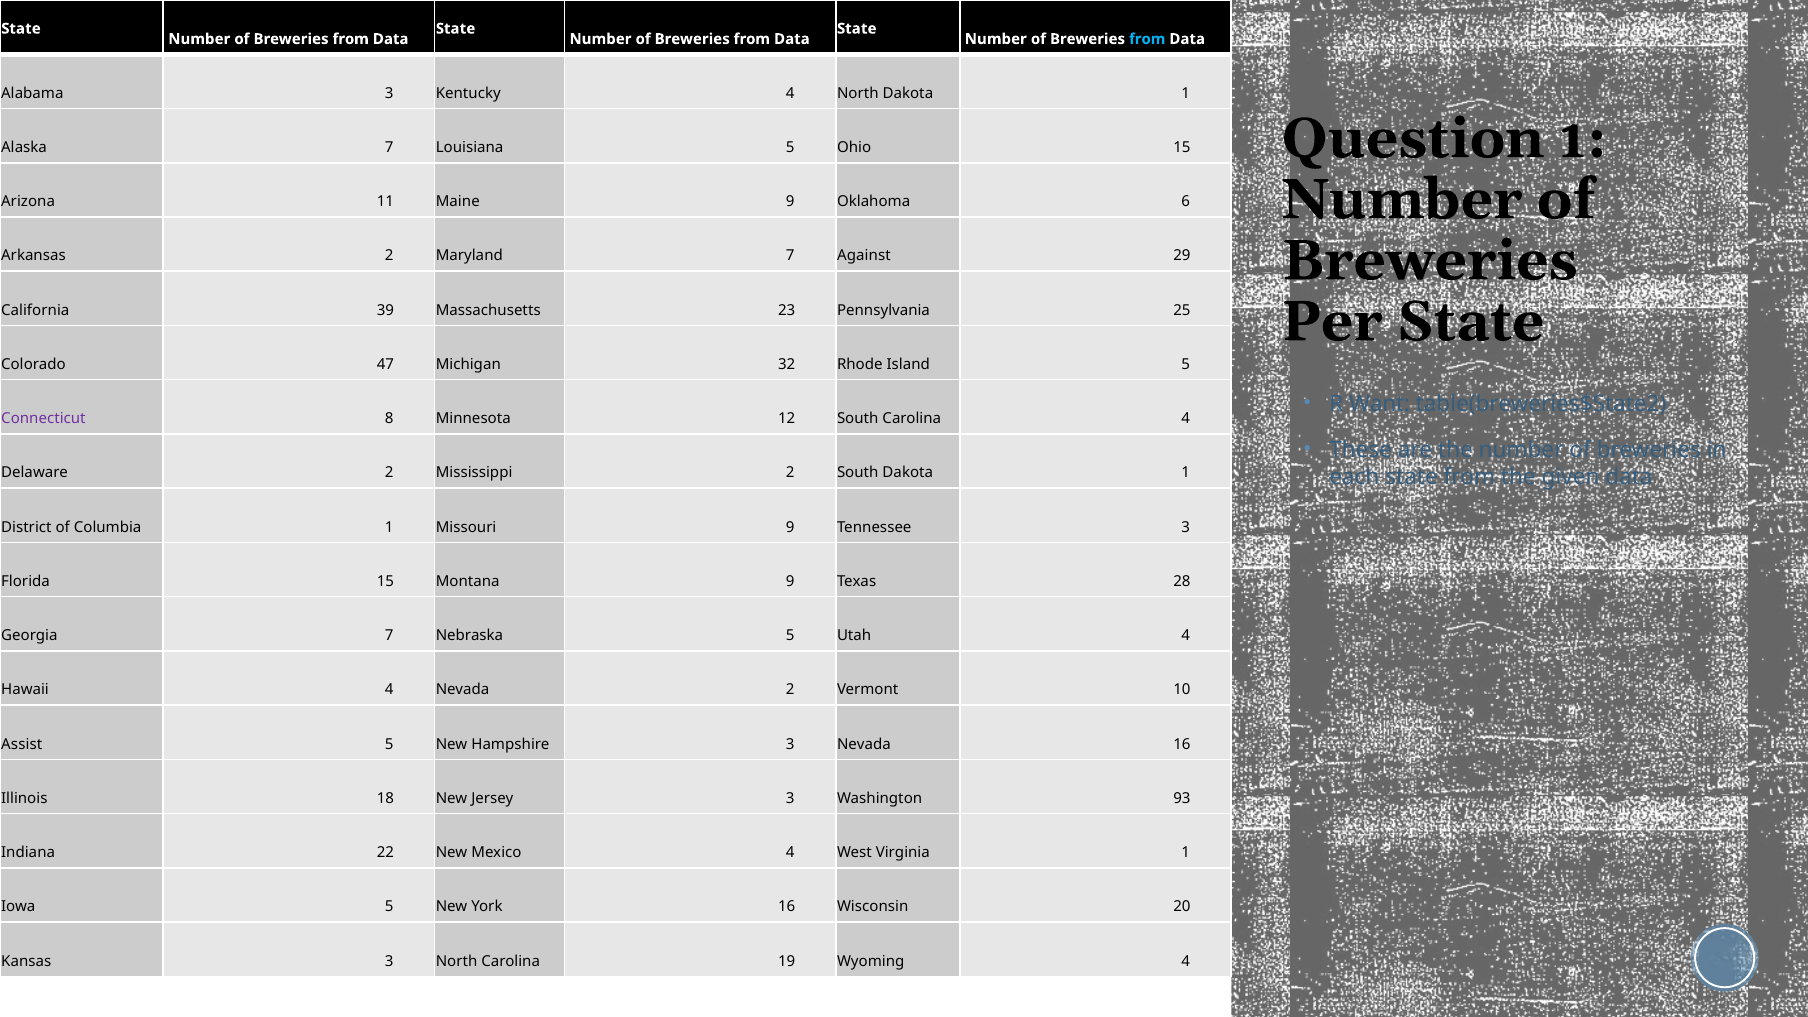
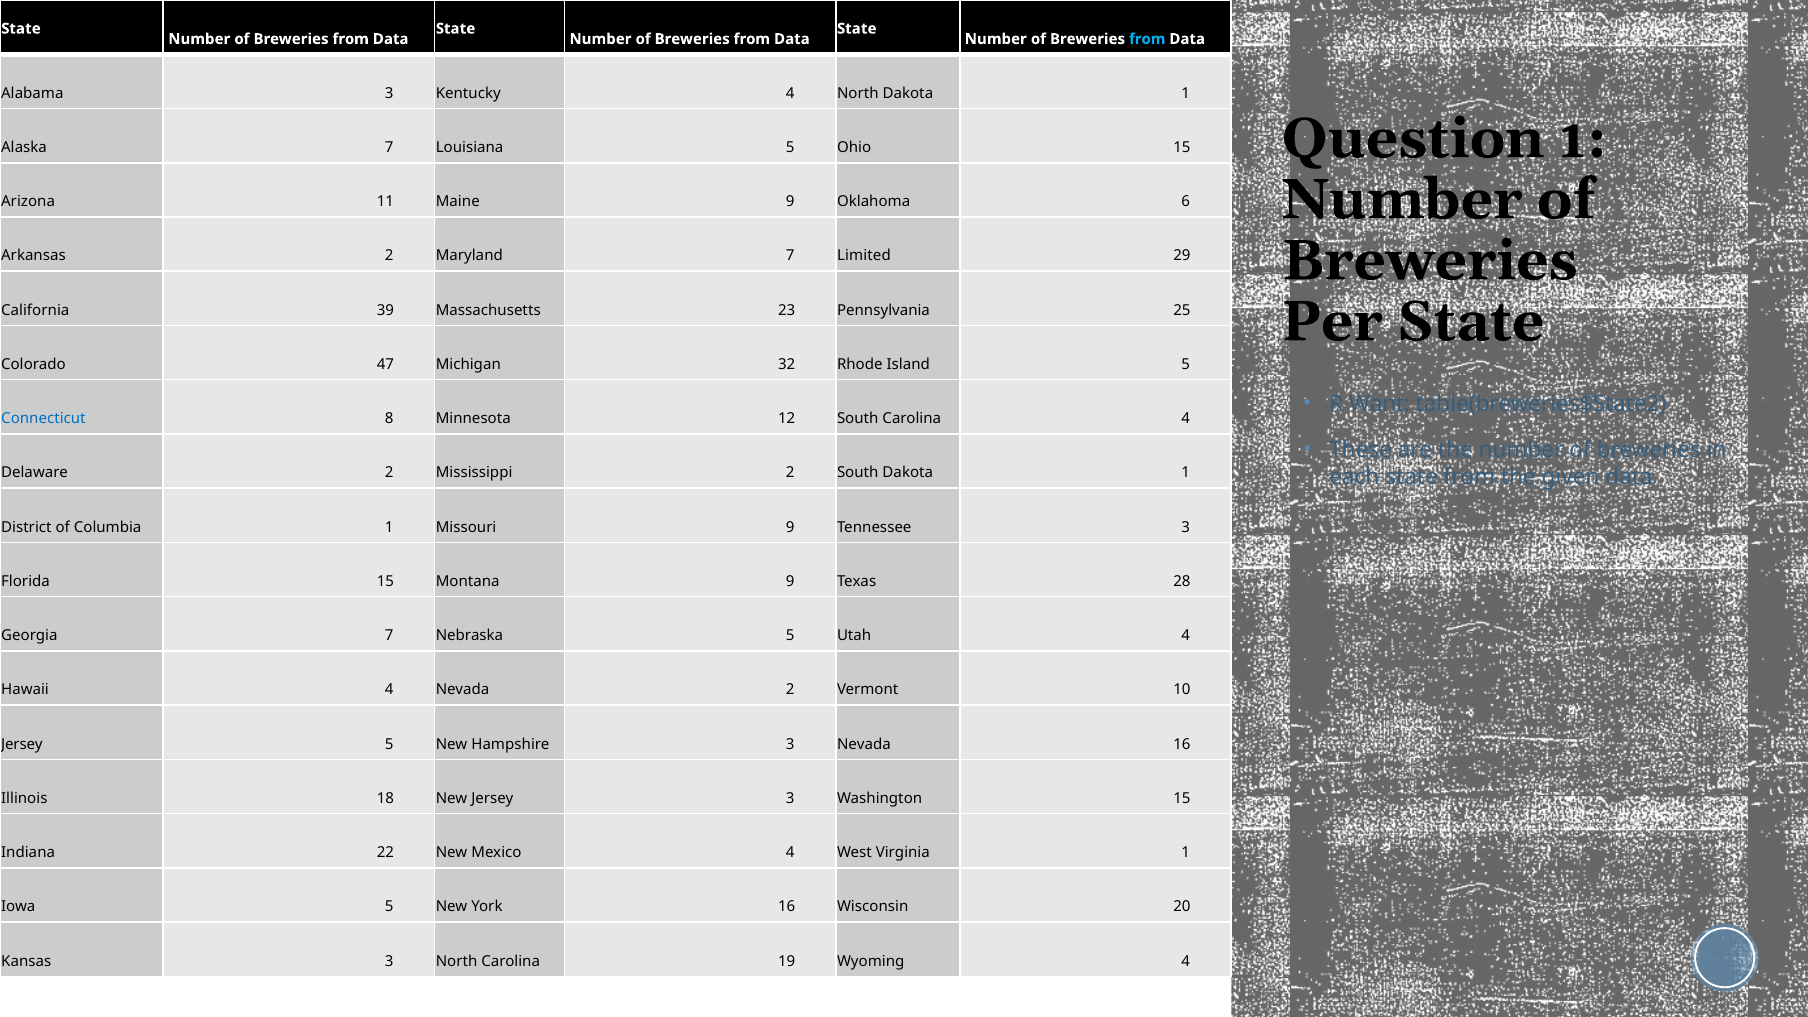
Against: Against -> Limited
Connecticut colour: purple -> blue
Assist at (22, 744): Assist -> Jersey
Washington 93: 93 -> 15
